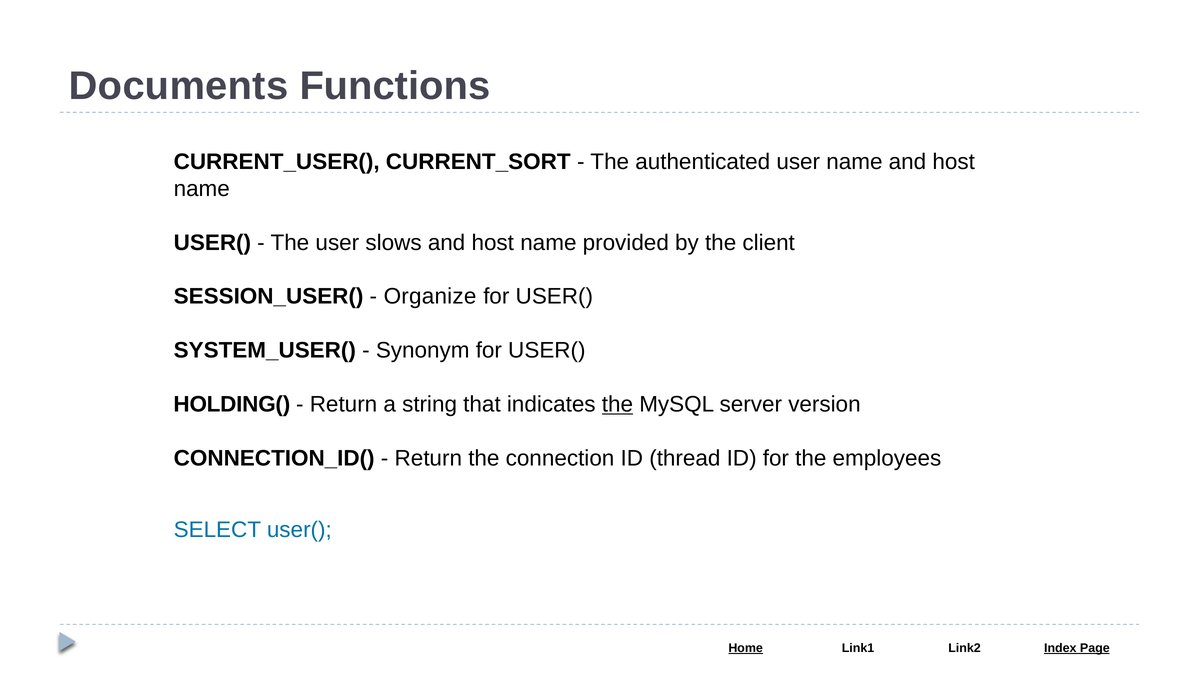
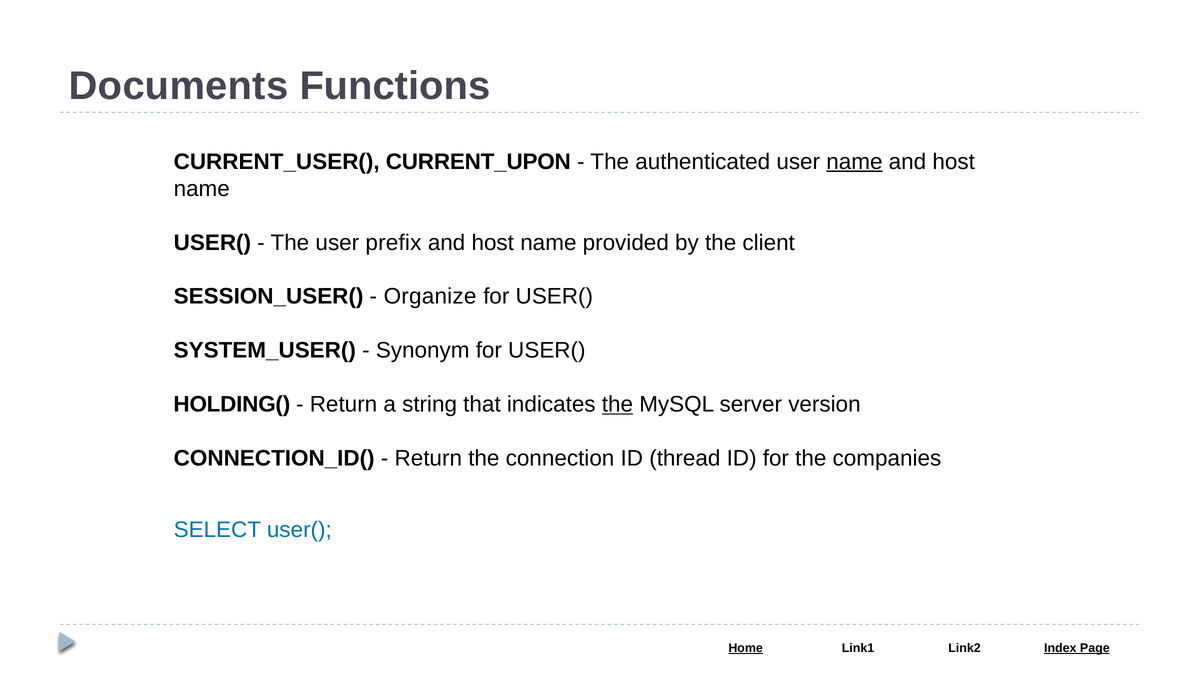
CURRENT_SORT: CURRENT_SORT -> CURRENT_UPON
name at (854, 162) underline: none -> present
slows: slows -> prefix
employees: employees -> companies
